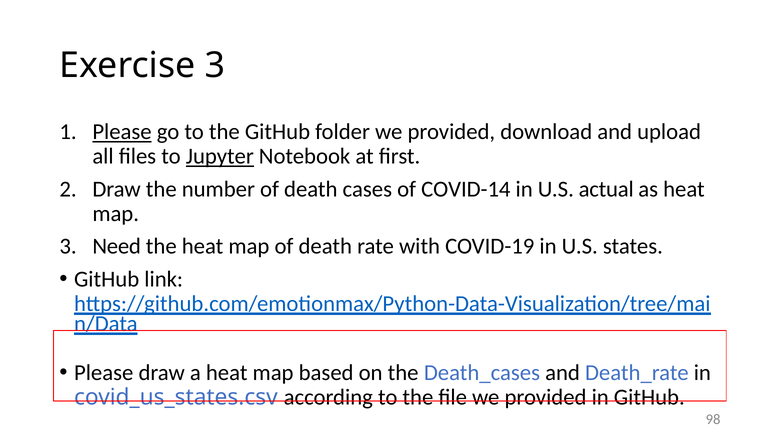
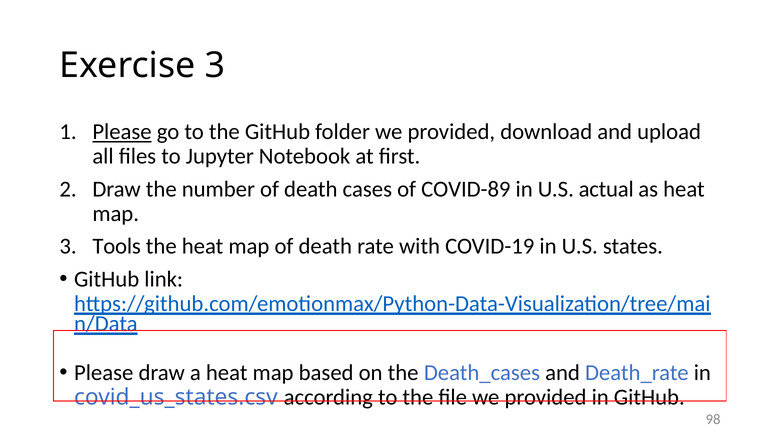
Jupyter underline: present -> none
COVID-14: COVID-14 -> COVID-89
Need: Need -> Tools
